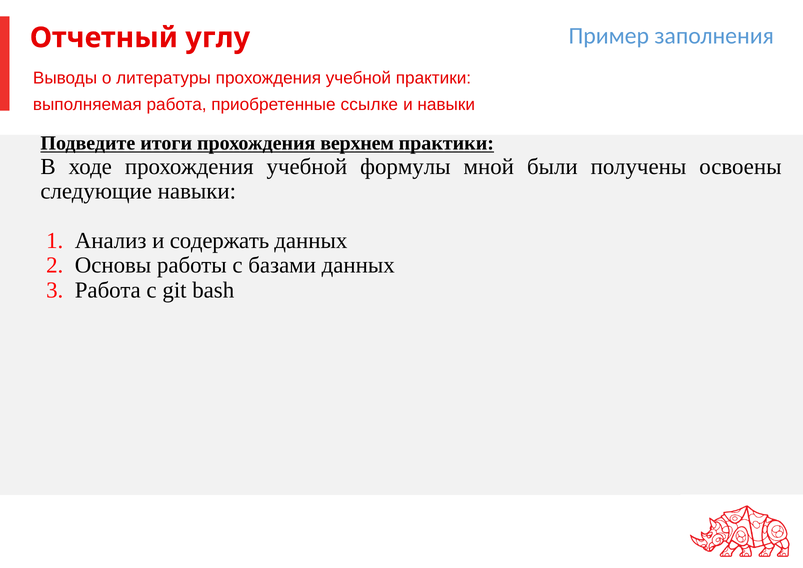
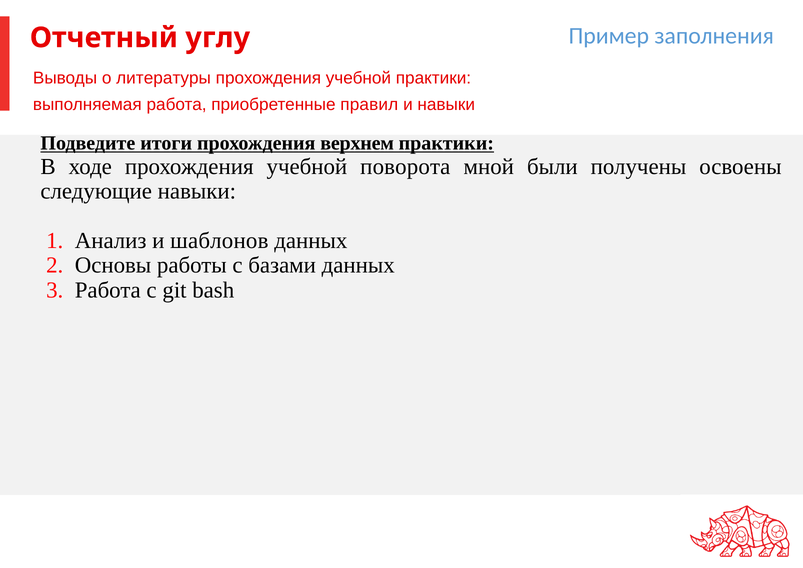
ссылке: ссылке -> правил
формулы: формулы -> поворота
содержать: содержать -> шаблонов
